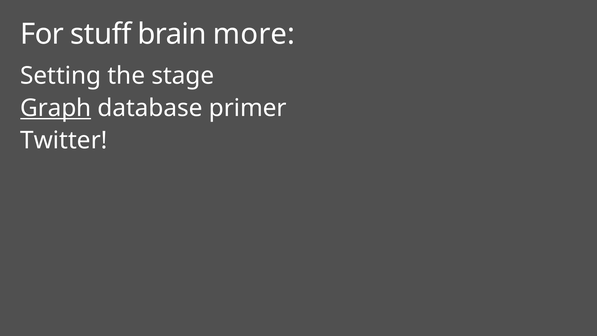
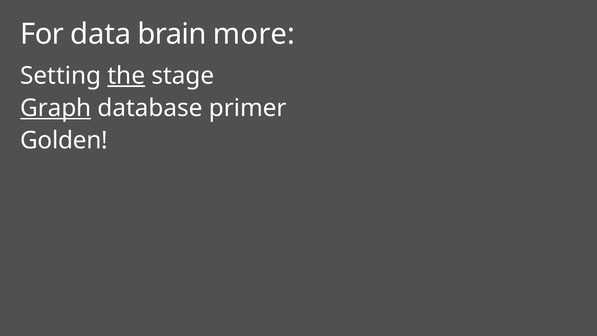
stuff: stuff -> data
the underline: none -> present
Twitter: Twitter -> Golden
